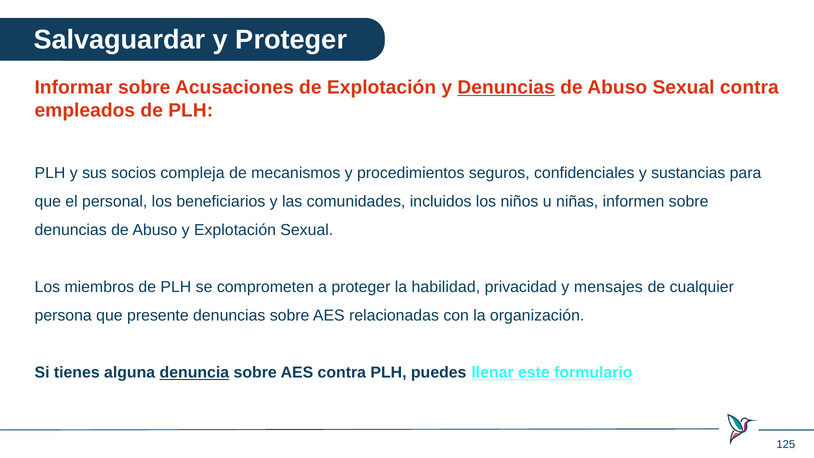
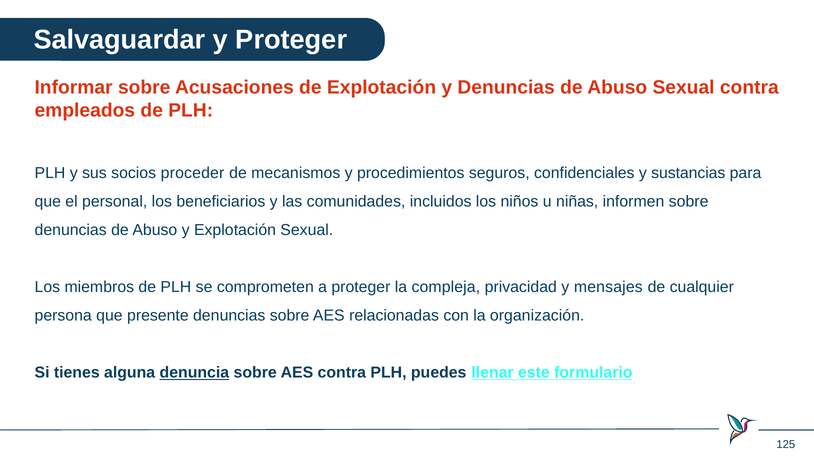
Denuncias at (506, 87) underline: present -> none
compleja: compleja -> proceder
habilidad: habilidad -> compleja
